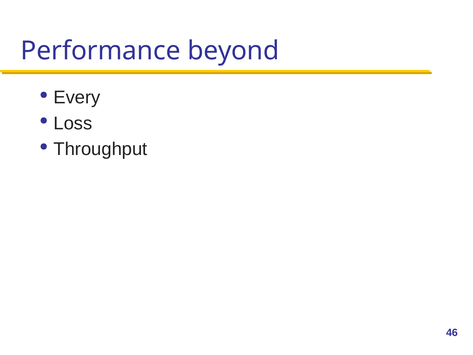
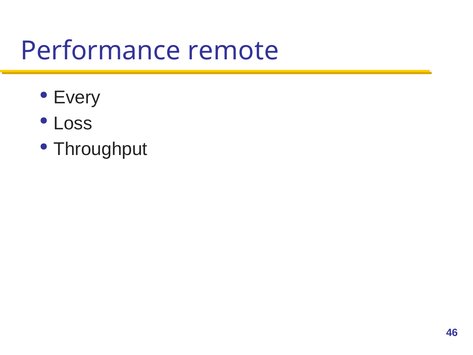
beyond: beyond -> remote
